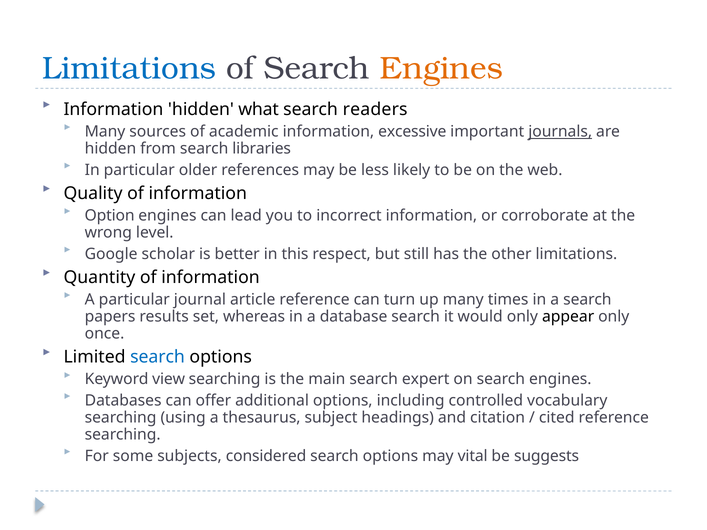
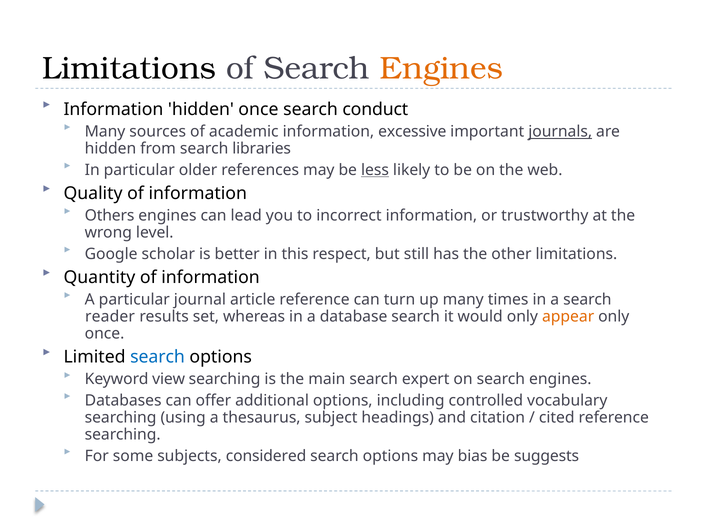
Limitations at (129, 68) colour: blue -> black
hidden what: what -> once
readers: readers -> conduct
less underline: none -> present
Option: Option -> Others
corroborate: corroborate -> trustworthy
papers: papers -> reader
appear colour: black -> orange
vital: vital -> bias
